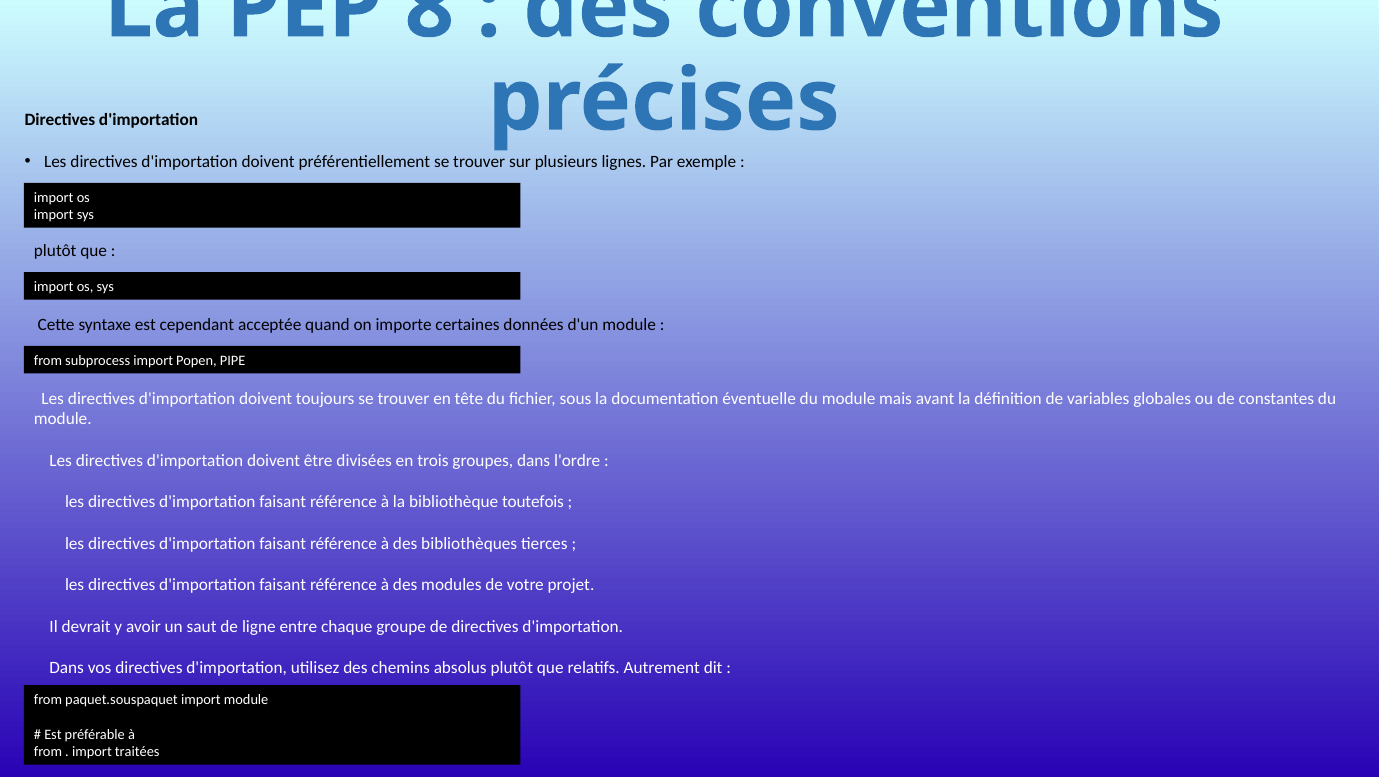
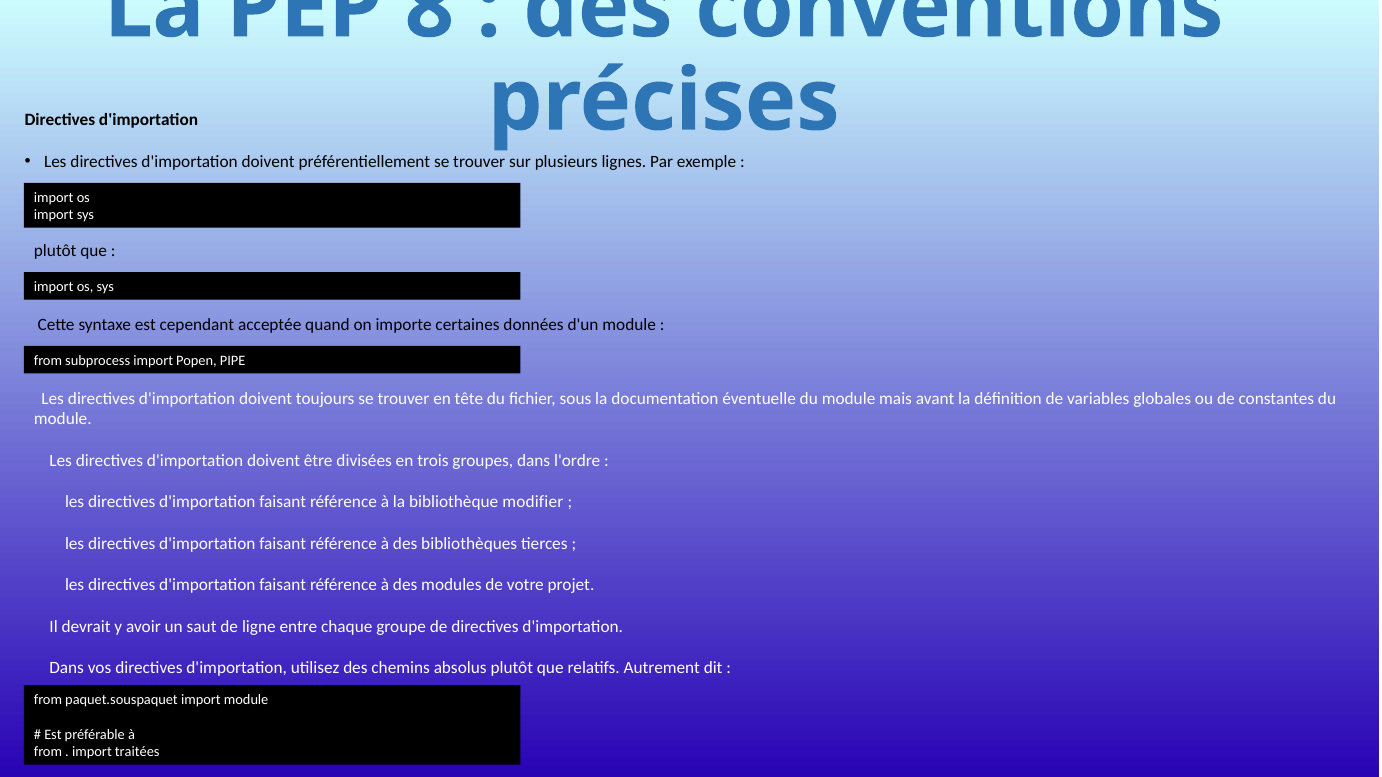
toutefois: toutefois -> modifier
